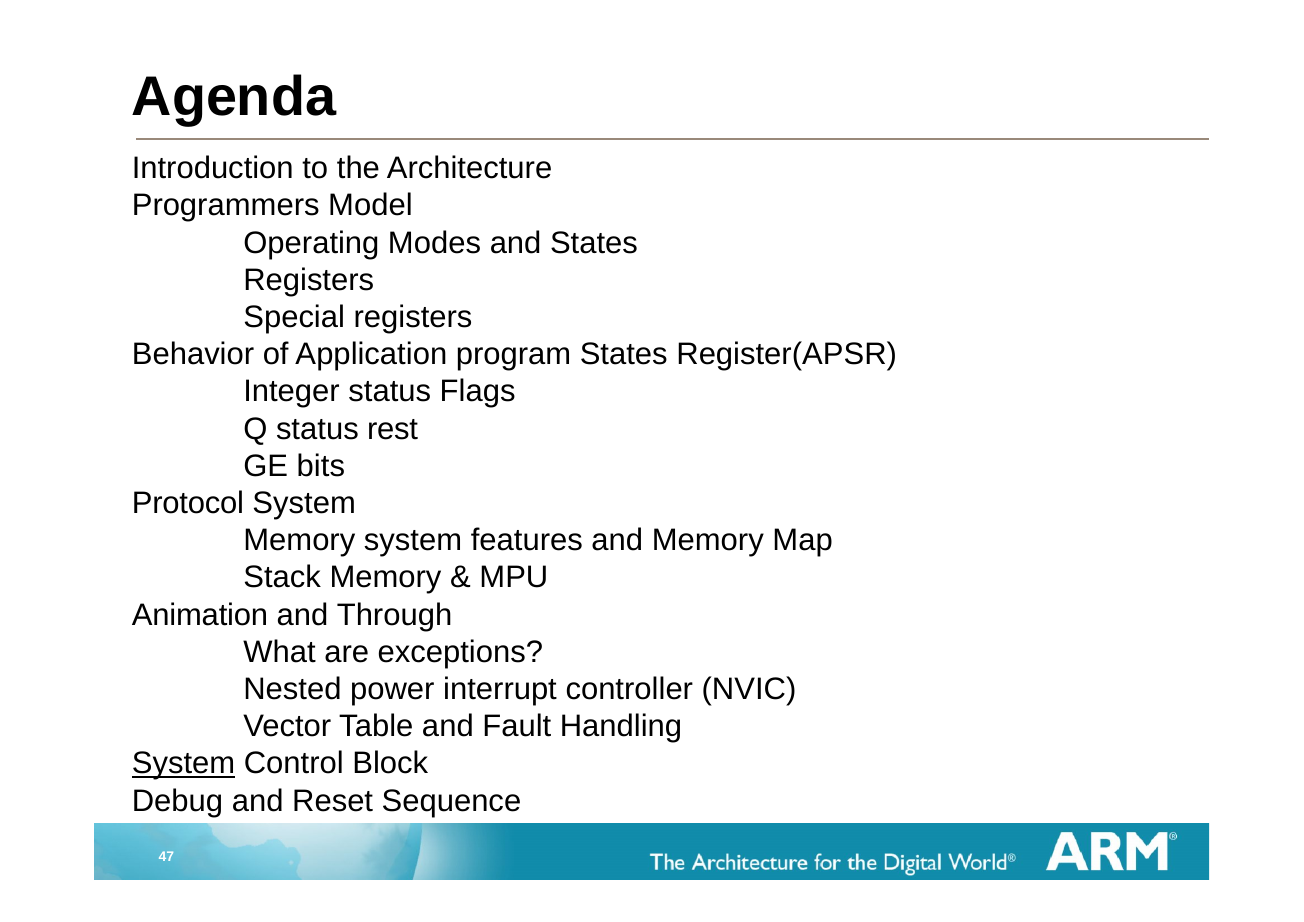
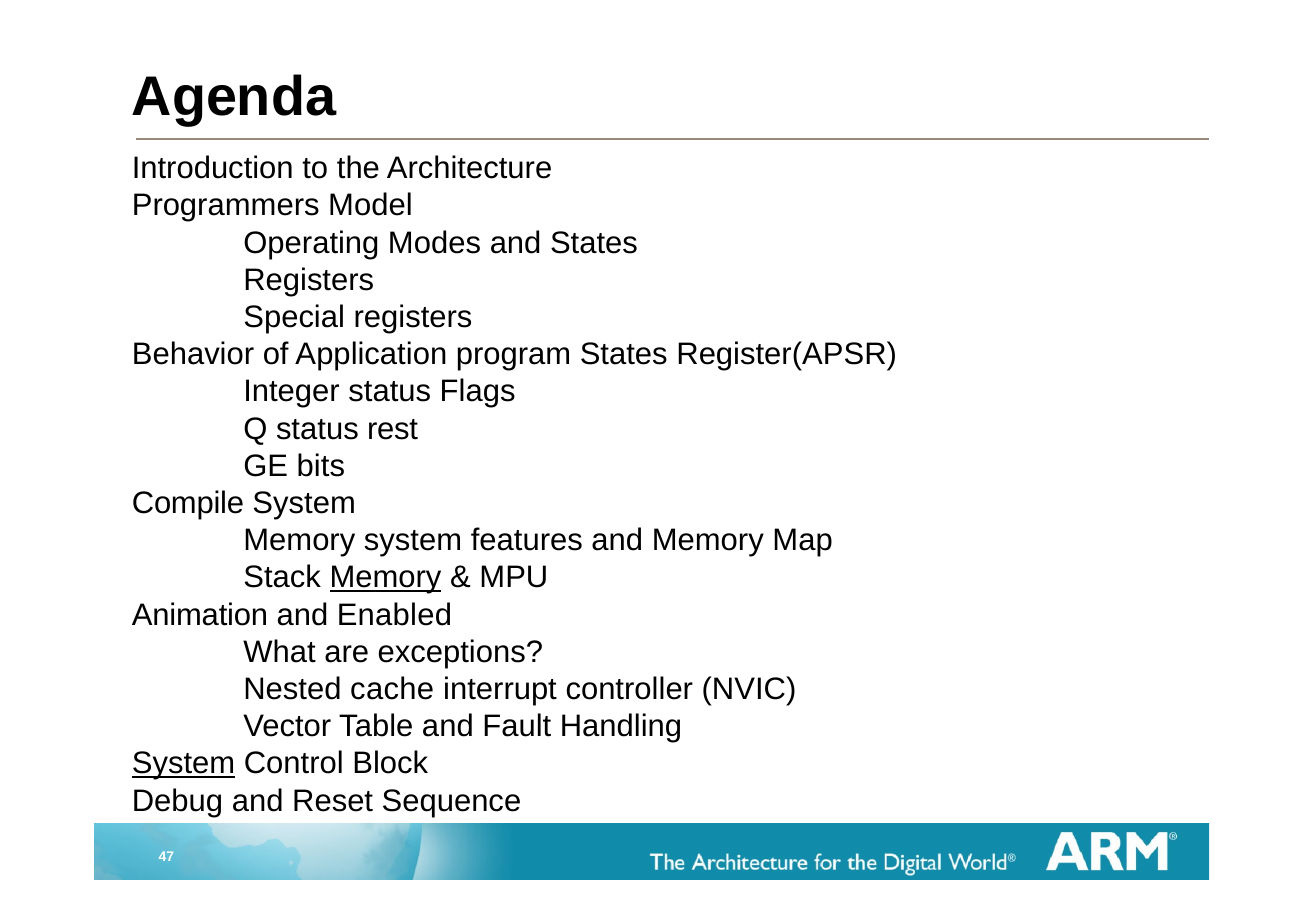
Protocol: Protocol -> Compile
Memory at (385, 577) underline: none -> present
Through: Through -> Enabled
power: power -> cache
